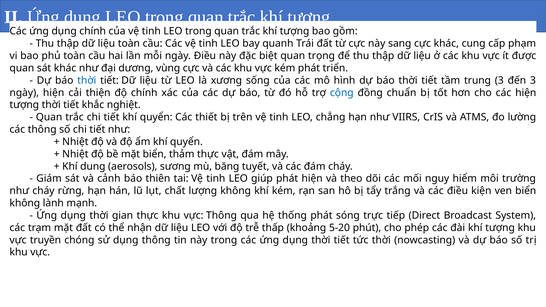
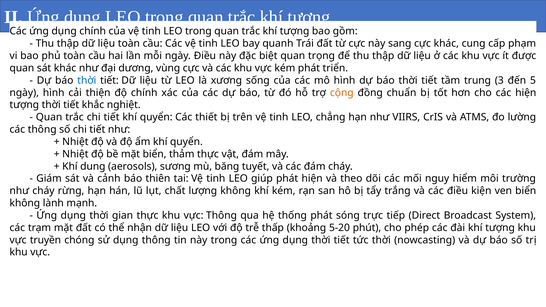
đến 3: 3 -> 5
ngày hiện: hiện -> hình
cộng colour: blue -> orange
